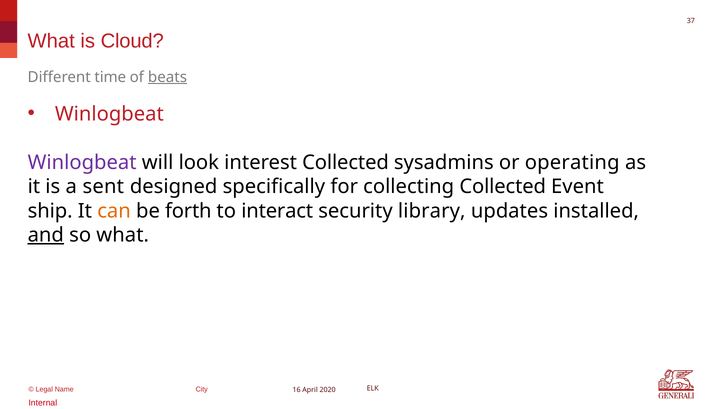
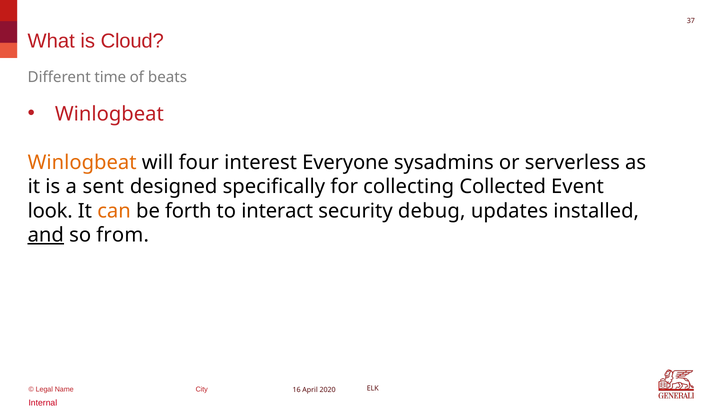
beats underline: present -> none
Winlogbeat at (82, 162) colour: purple -> orange
look: look -> four
interest Collected: Collected -> Everyone
operating: operating -> serverless
ship: ship -> look
library: library -> debug
so what: what -> from
